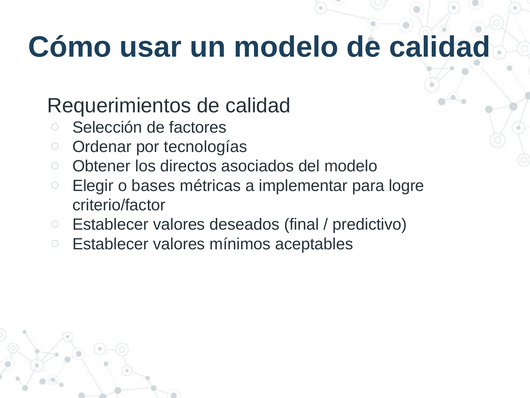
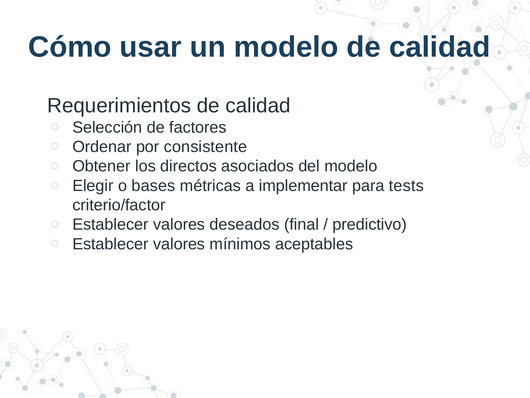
tecnologías: tecnologías -> consistente
logre: logre -> tests
